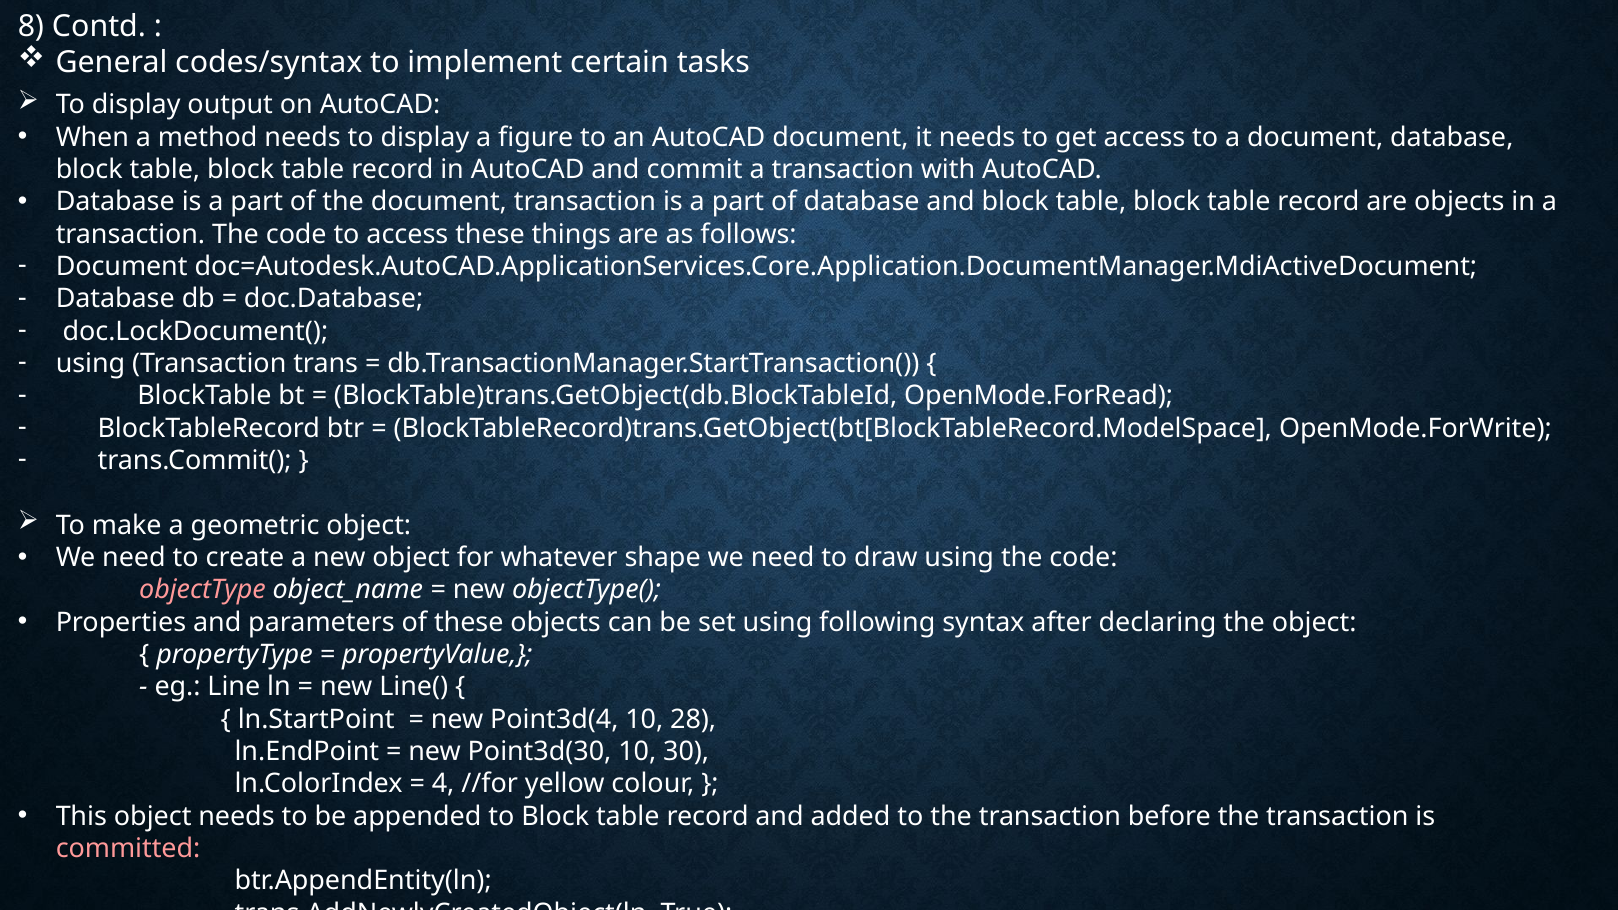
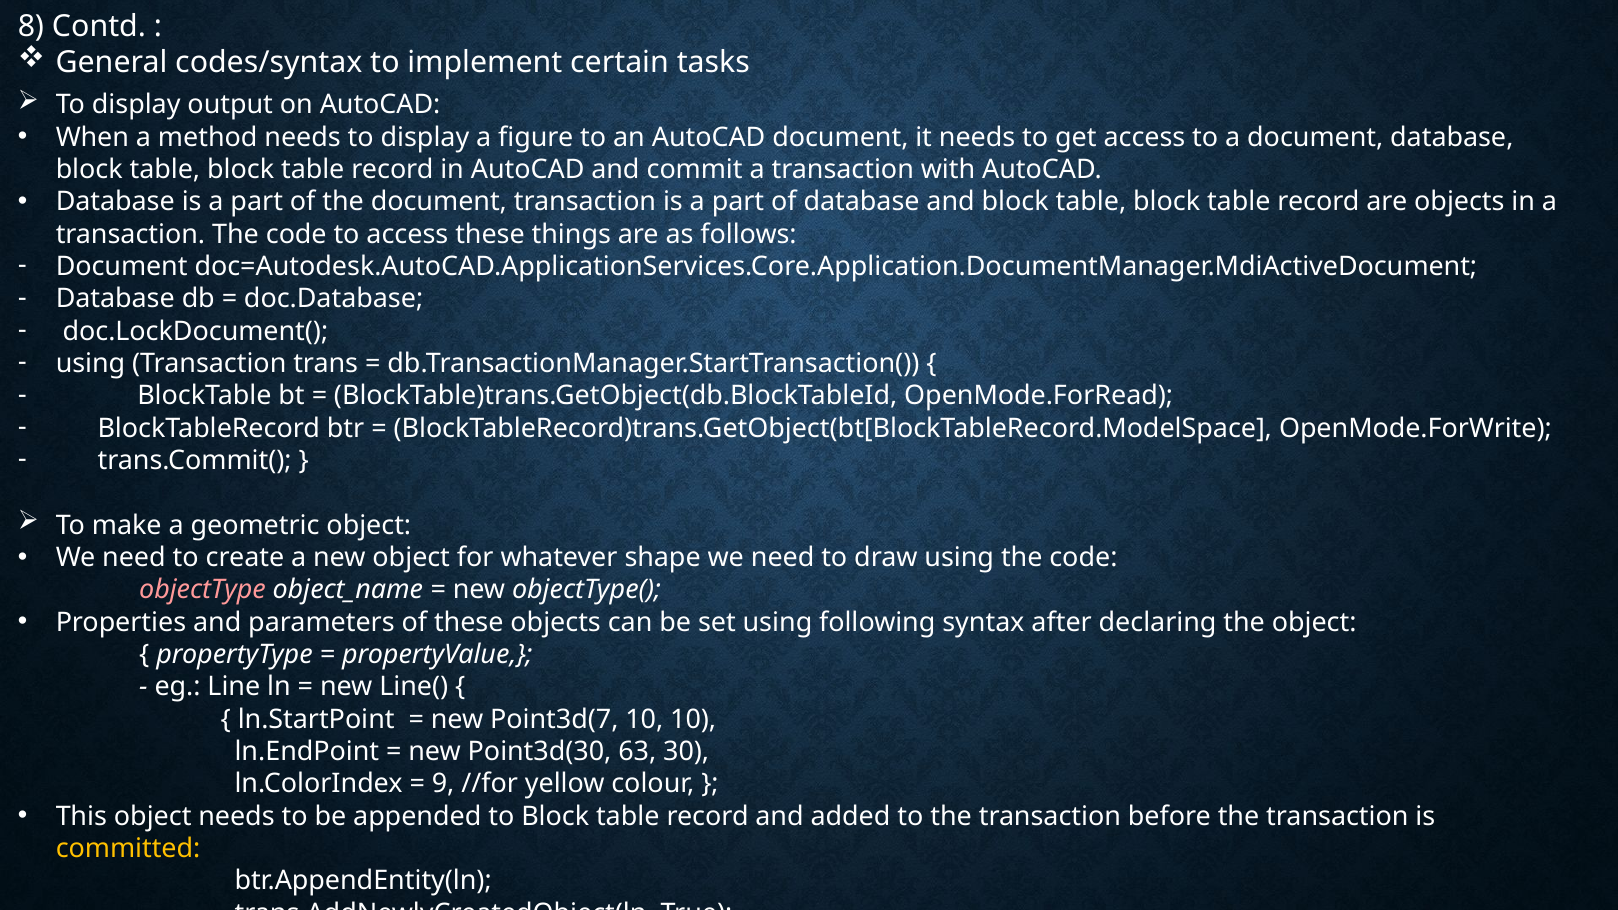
Point3d(4: Point3d(4 -> Point3d(7
10 28: 28 -> 10
Point3d(30 10: 10 -> 63
4: 4 -> 9
committed colour: pink -> yellow
